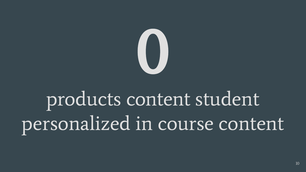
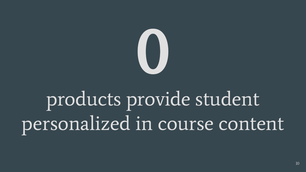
products content: content -> provide
